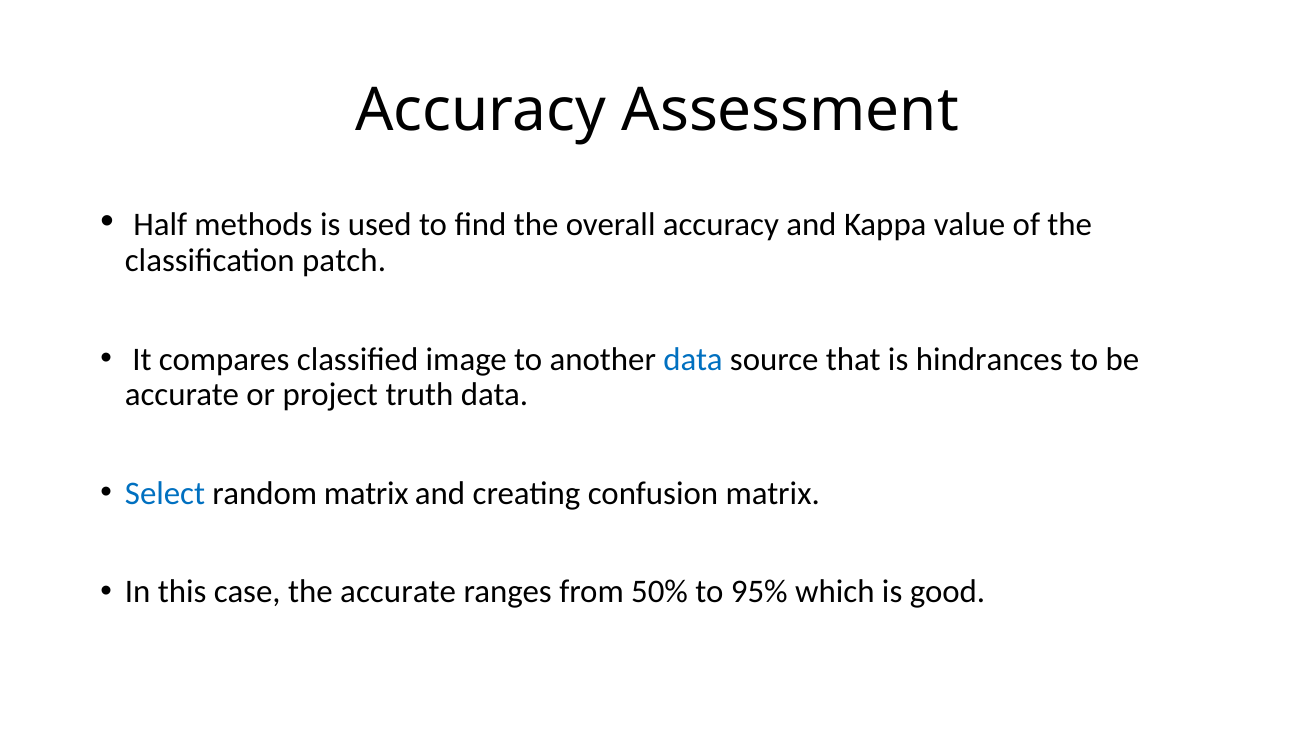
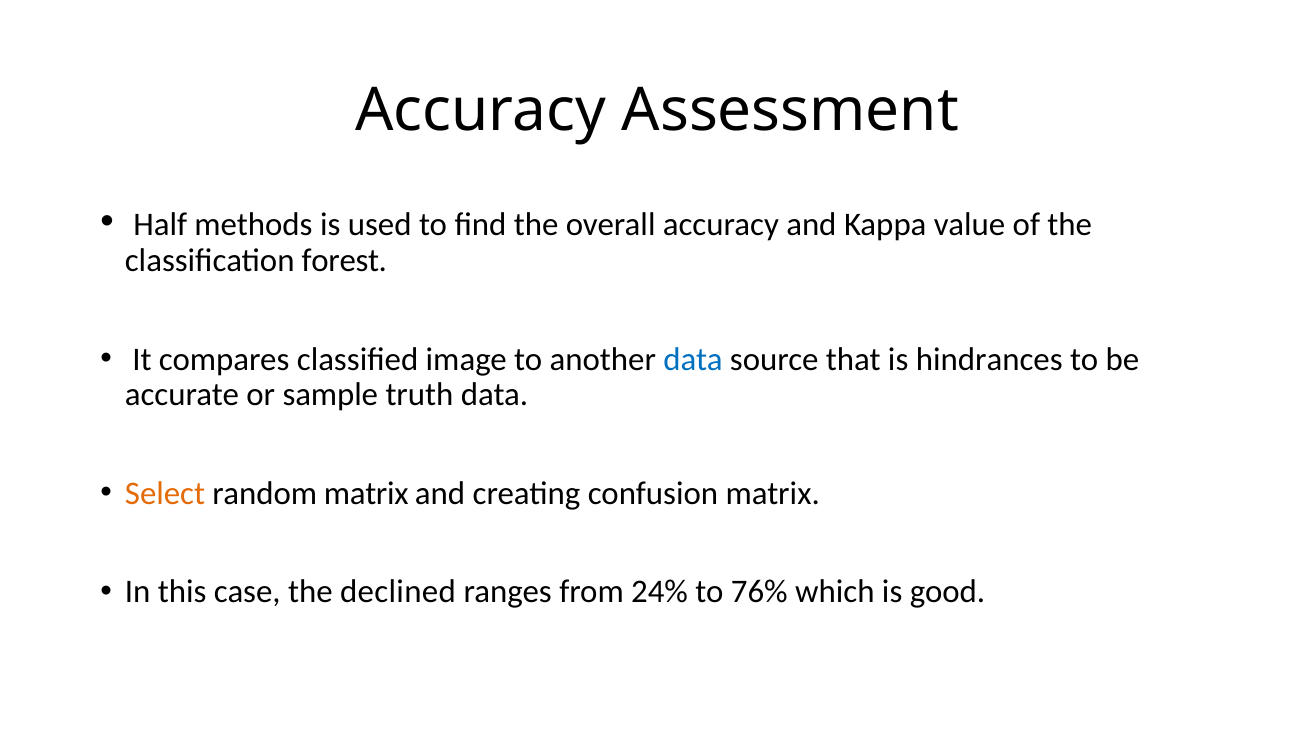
patch: patch -> forest
project: project -> sample
Select colour: blue -> orange
the accurate: accurate -> declined
50%: 50% -> 24%
95%: 95% -> 76%
